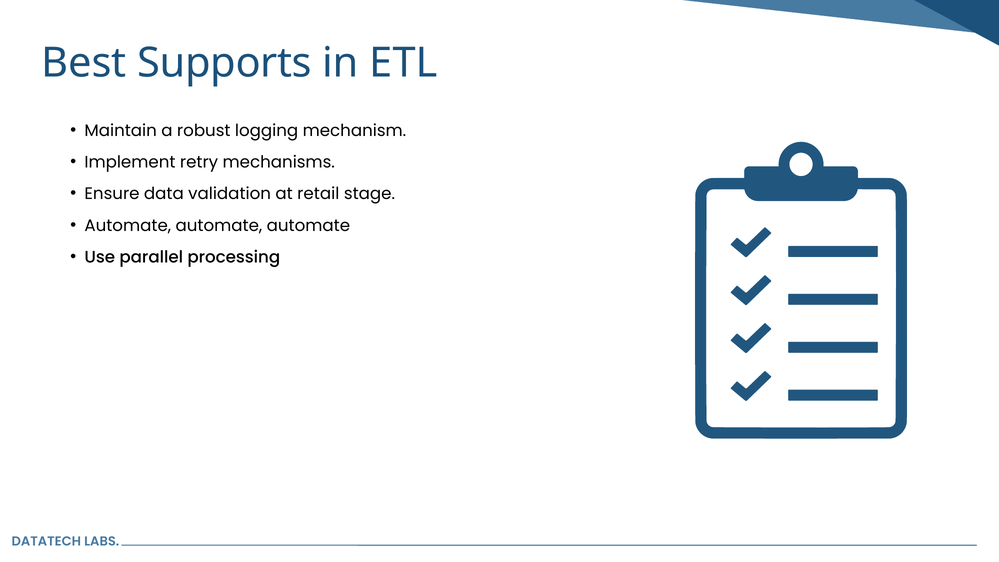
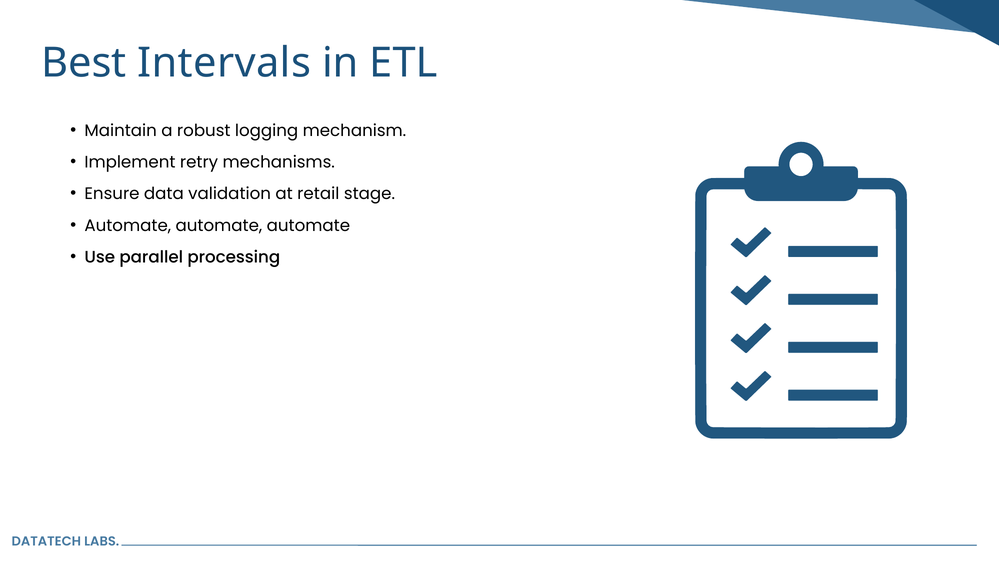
Supports: Supports -> Intervals
